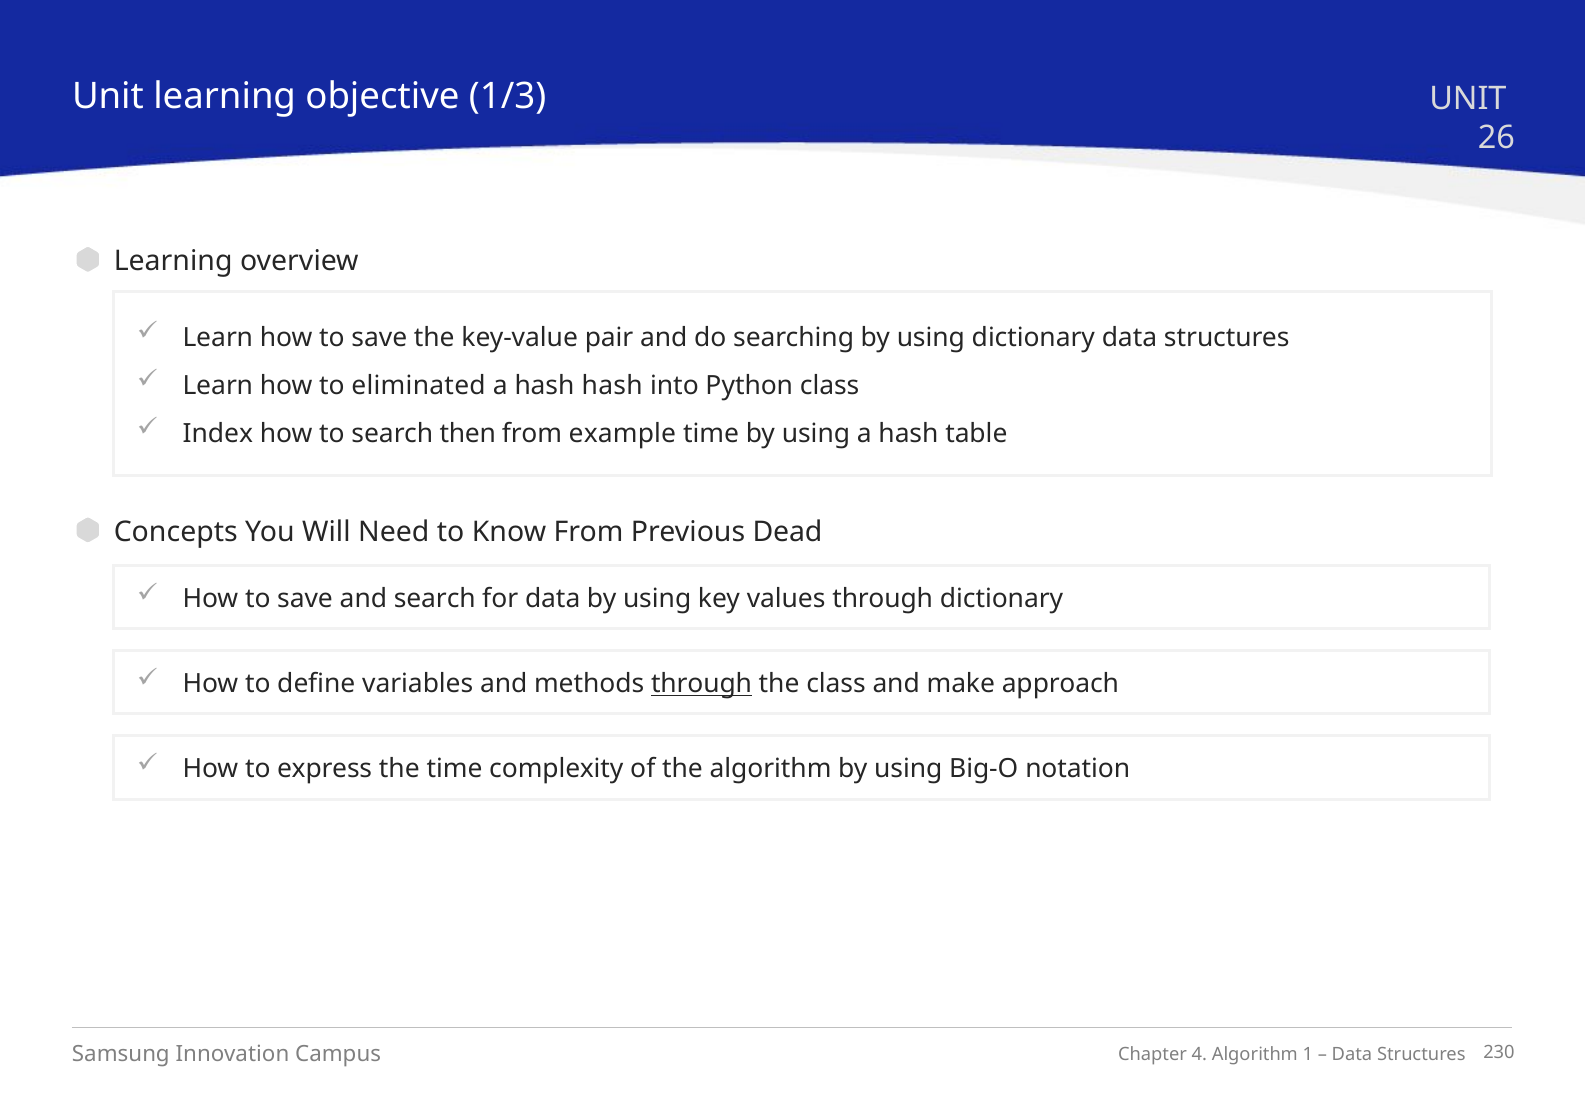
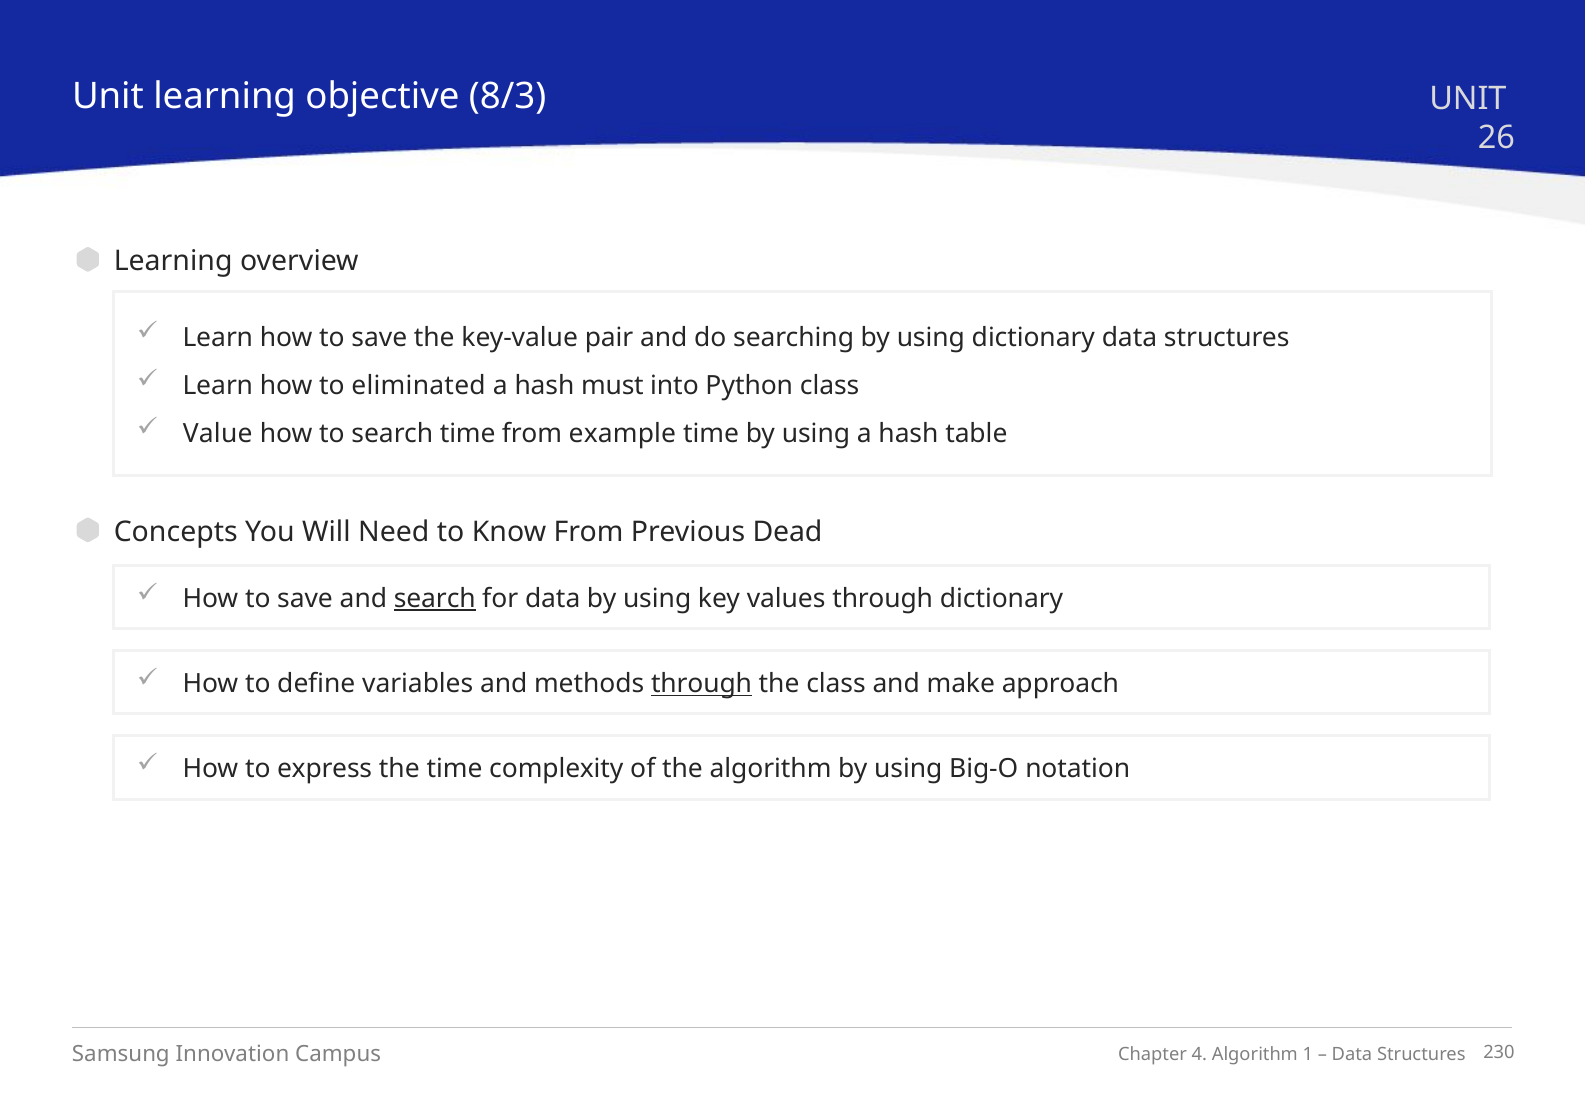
1/3: 1/3 -> 8/3
hash hash: hash -> must
Index: Index -> Value
search then: then -> time
search at (435, 599) underline: none -> present
